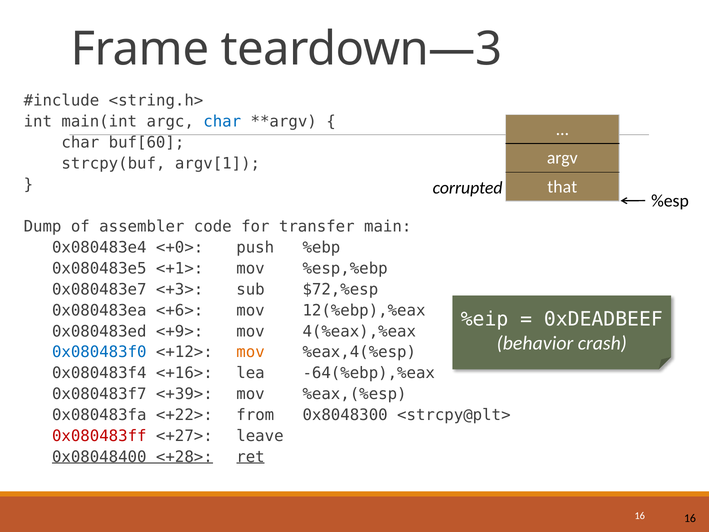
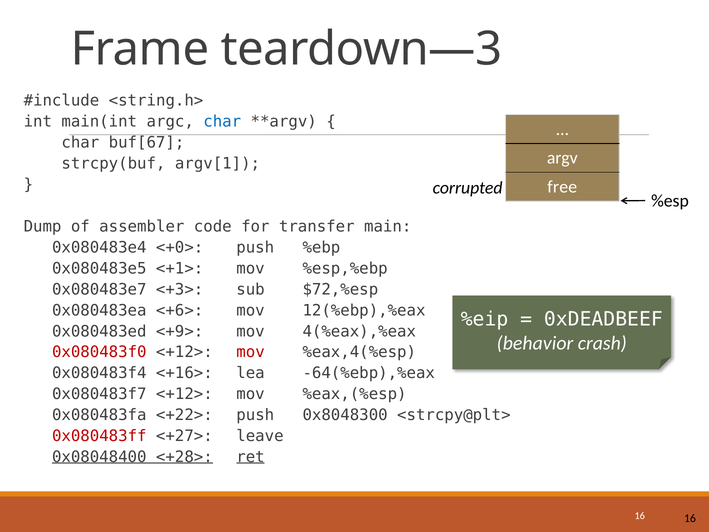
buf[60: buf[60 -> buf[67
that: that -> free
0x080483f0 colour: blue -> red
mov at (251, 352) colour: orange -> red
0x080483f7 <+39>: <+39> -> <+12>
<+22> from: from -> push
